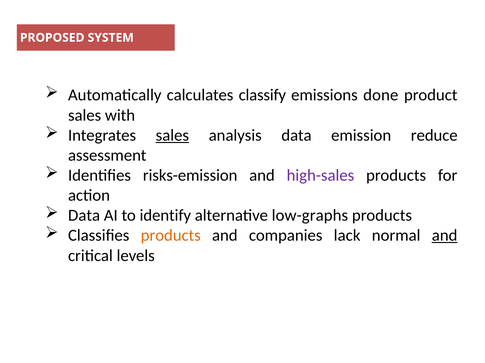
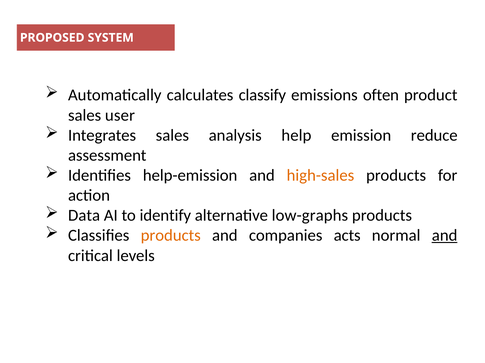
done: done -> often
with: with -> user
sales at (172, 136) underline: present -> none
analysis data: data -> help
risks-emission: risks-emission -> help-emission
high-sales colour: purple -> orange
lack: lack -> acts
